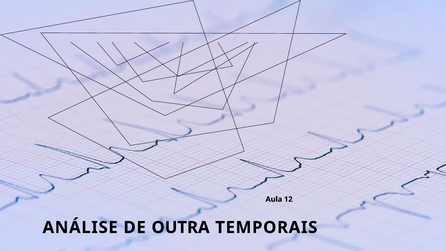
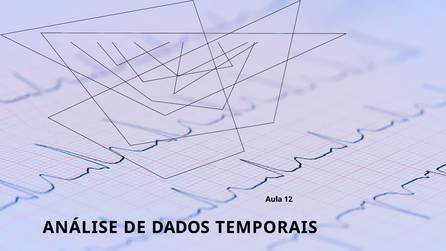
OUTRA: OUTRA -> DADOS
